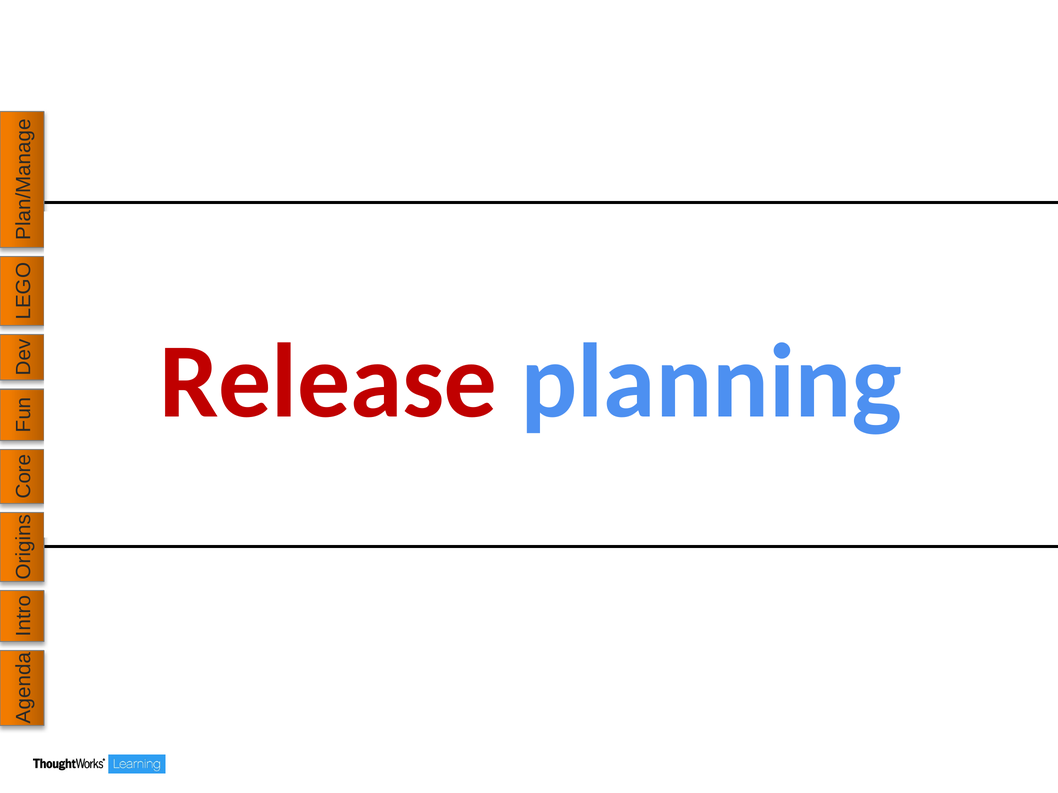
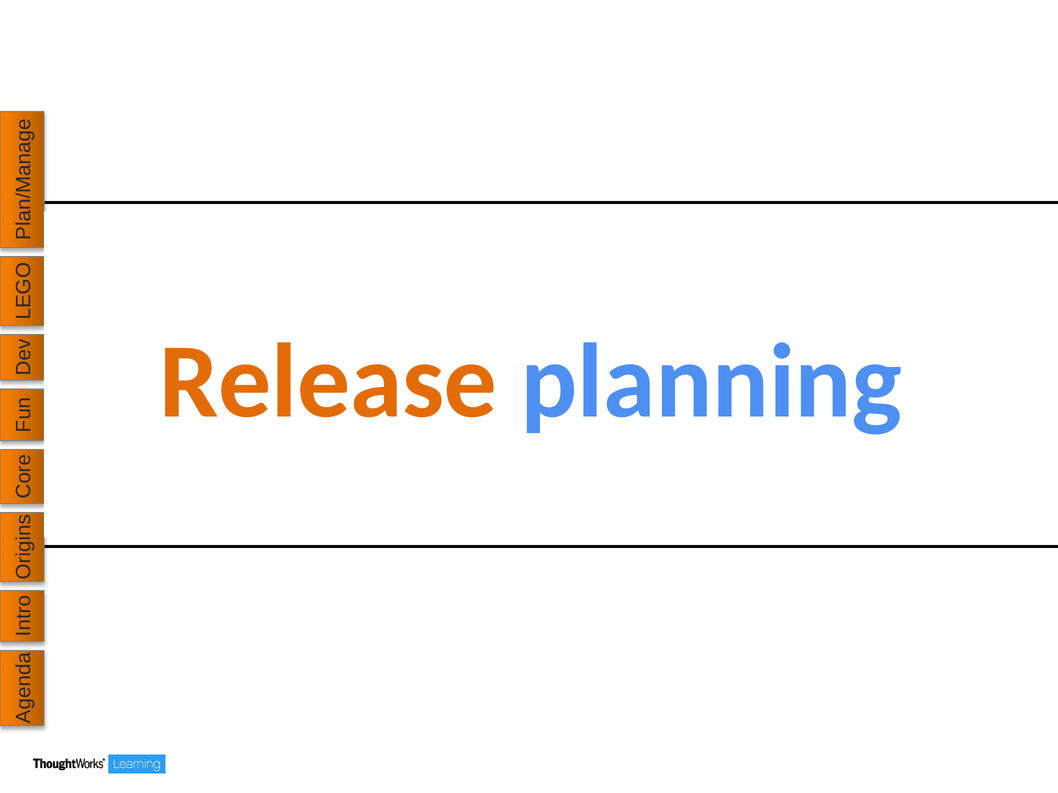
Release colour: red -> orange
